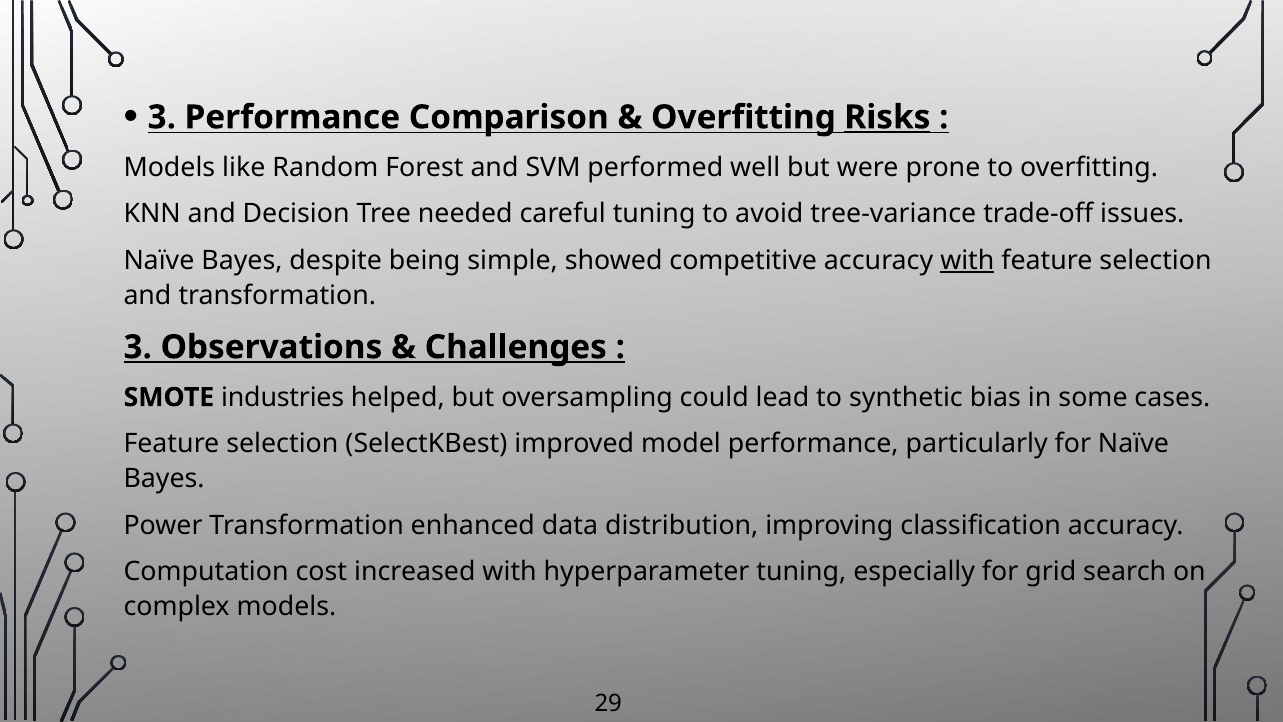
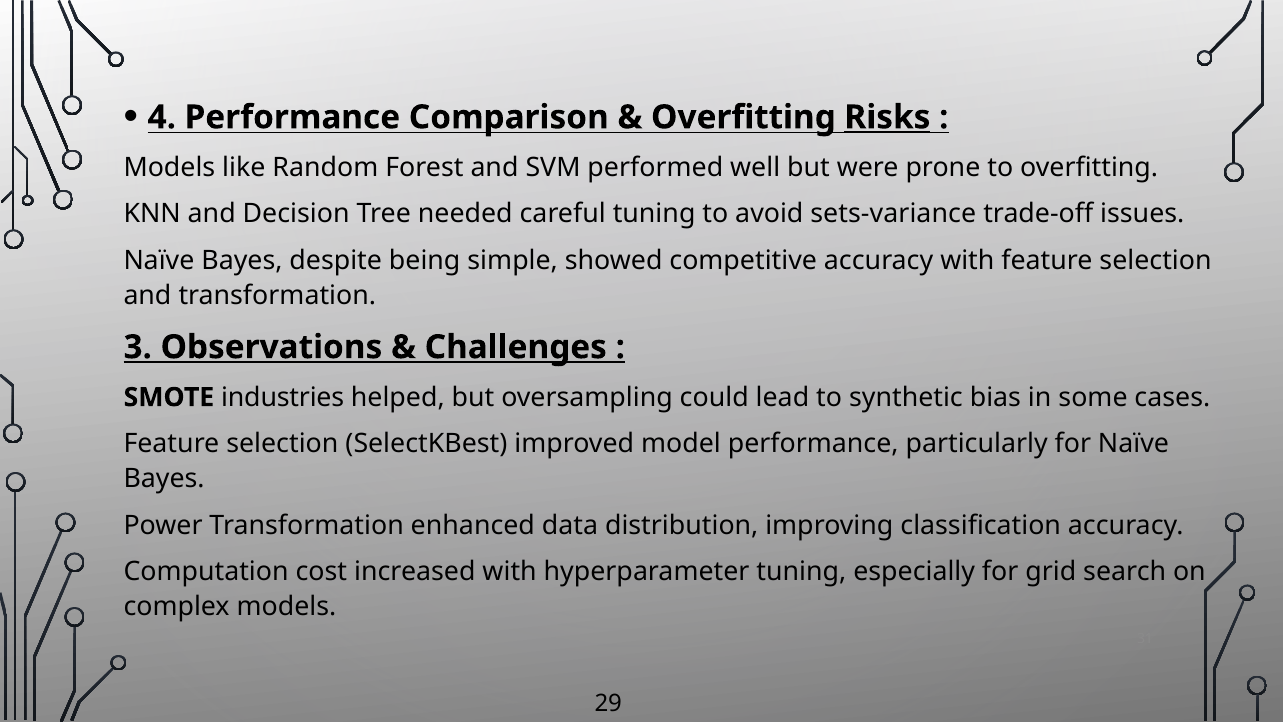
3 at (162, 117): 3 -> 4
tree-variance: tree-variance -> sets-variance
with at (967, 261) underline: present -> none
